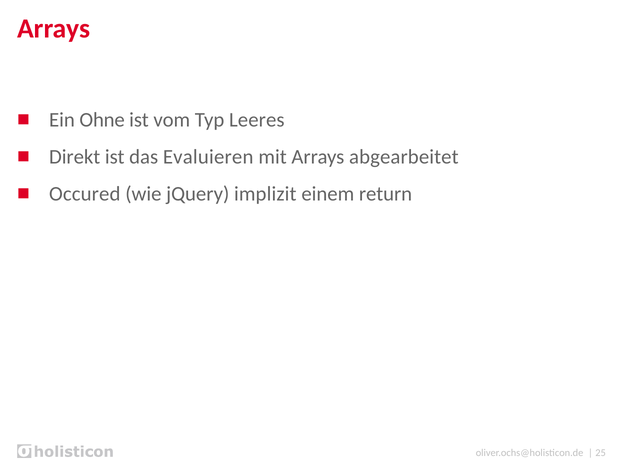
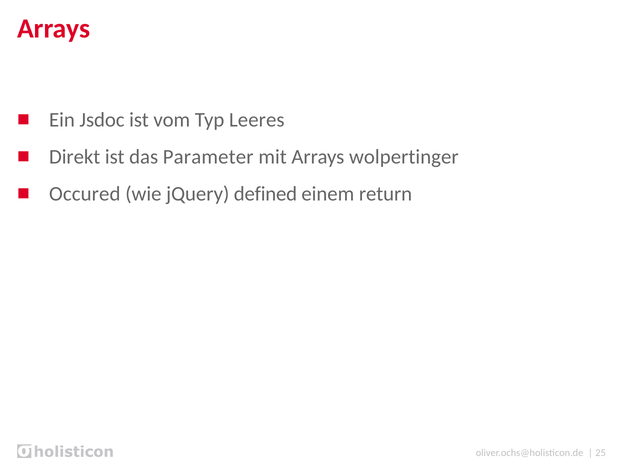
Ohne: Ohne -> Jsdoc
Evaluieren: Evaluieren -> Parameter
abgearbeitet: abgearbeitet -> wolpertinger
implizit: implizit -> defined
